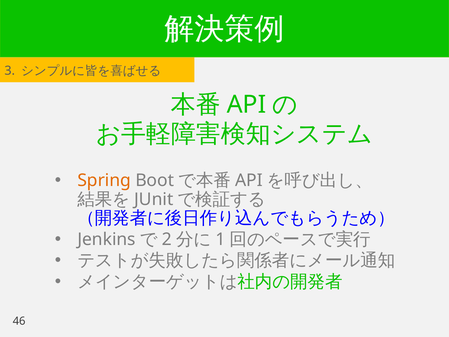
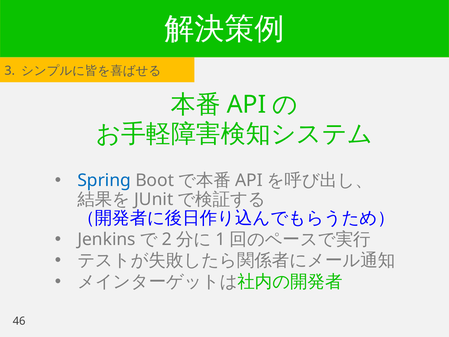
Spring colour: orange -> blue
